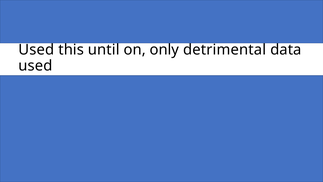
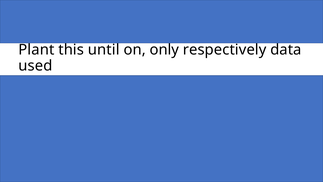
Used at (36, 50): Used -> Plant
detrimental: detrimental -> respectively
